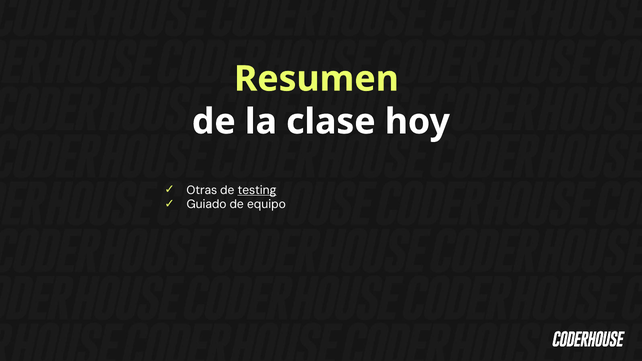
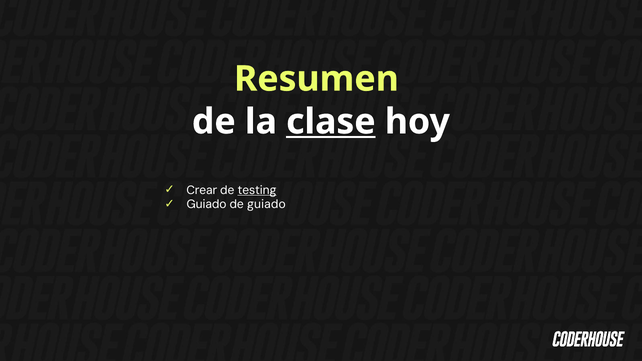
clase underline: none -> present
Otras: Otras -> Crear
de equipo: equipo -> guiado
